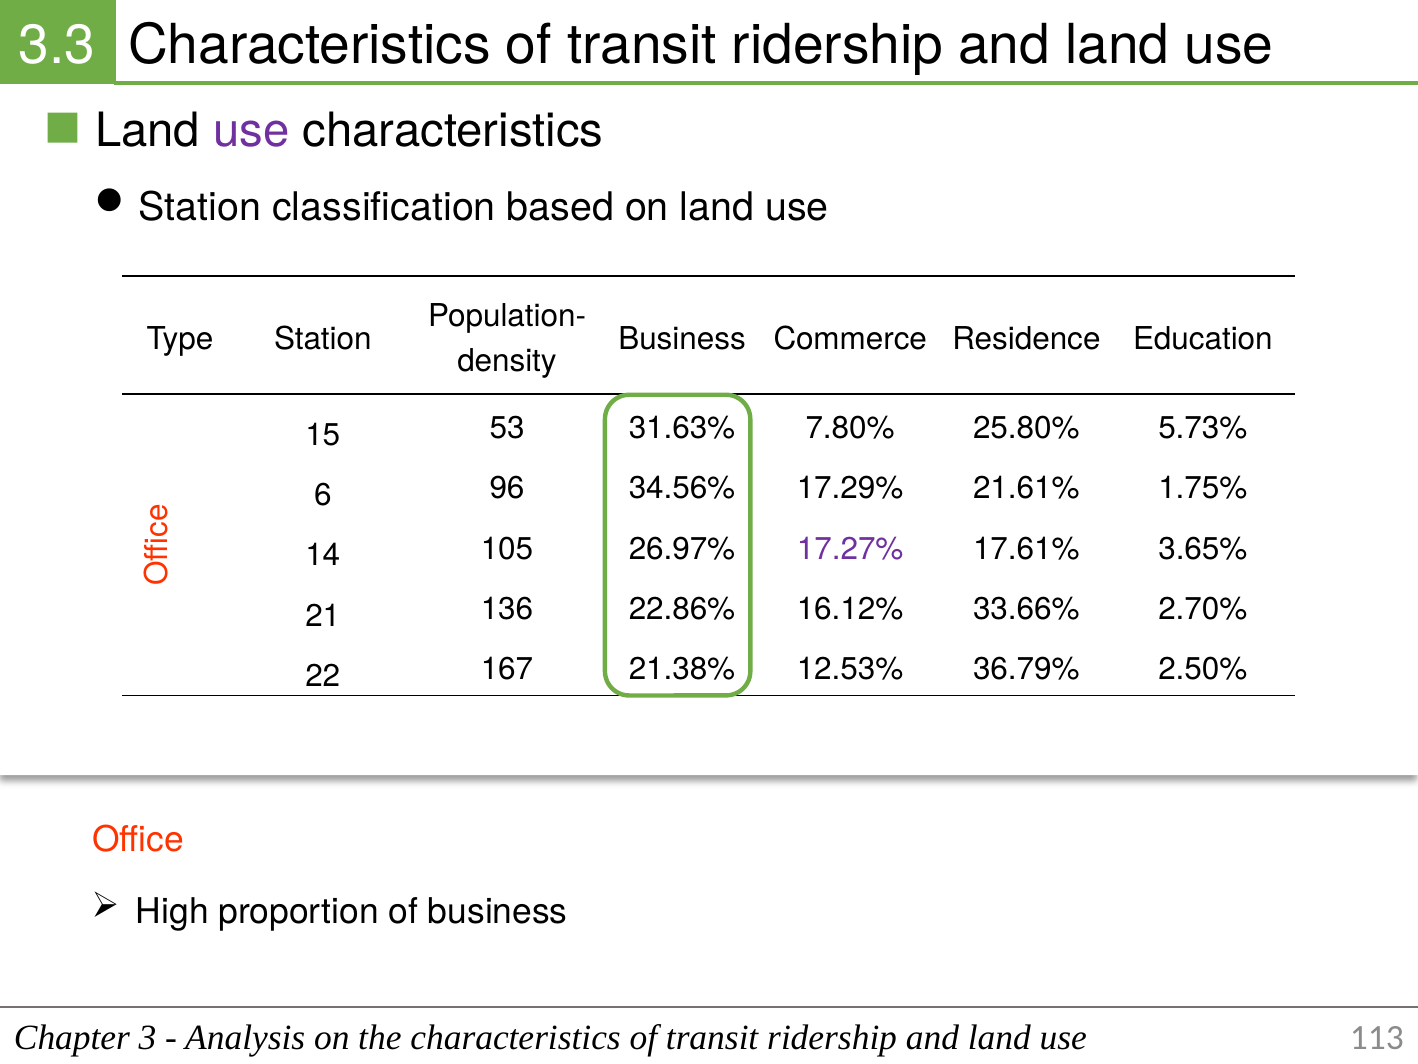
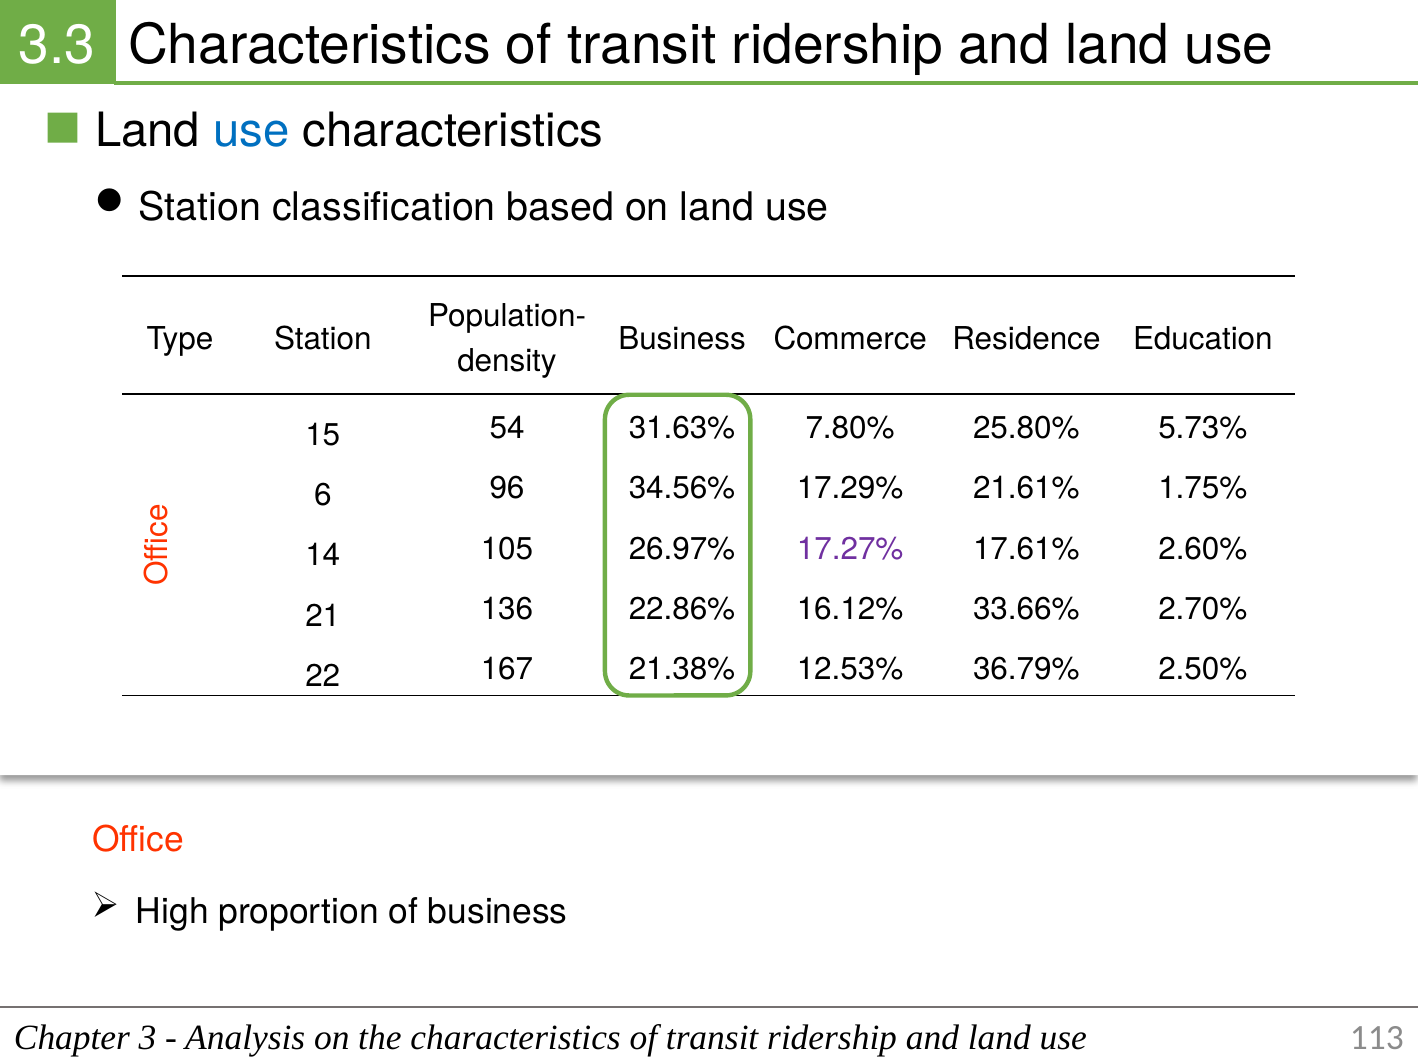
use at (251, 130) colour: purple -> blue
53: 53 -> 54
3.65%: 3.65% -> 2.60%
